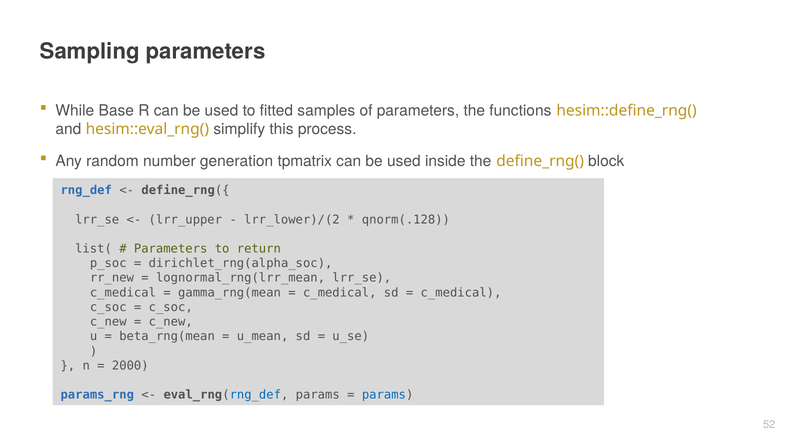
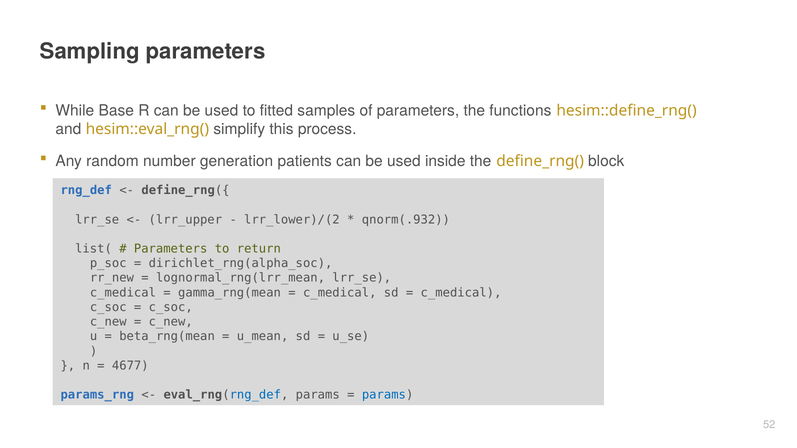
tpmatrix: tpmatrix -> patients
qnorm(.128: qnorm(.128 -> qnorm(.932
2000: 2000 -> 4677
